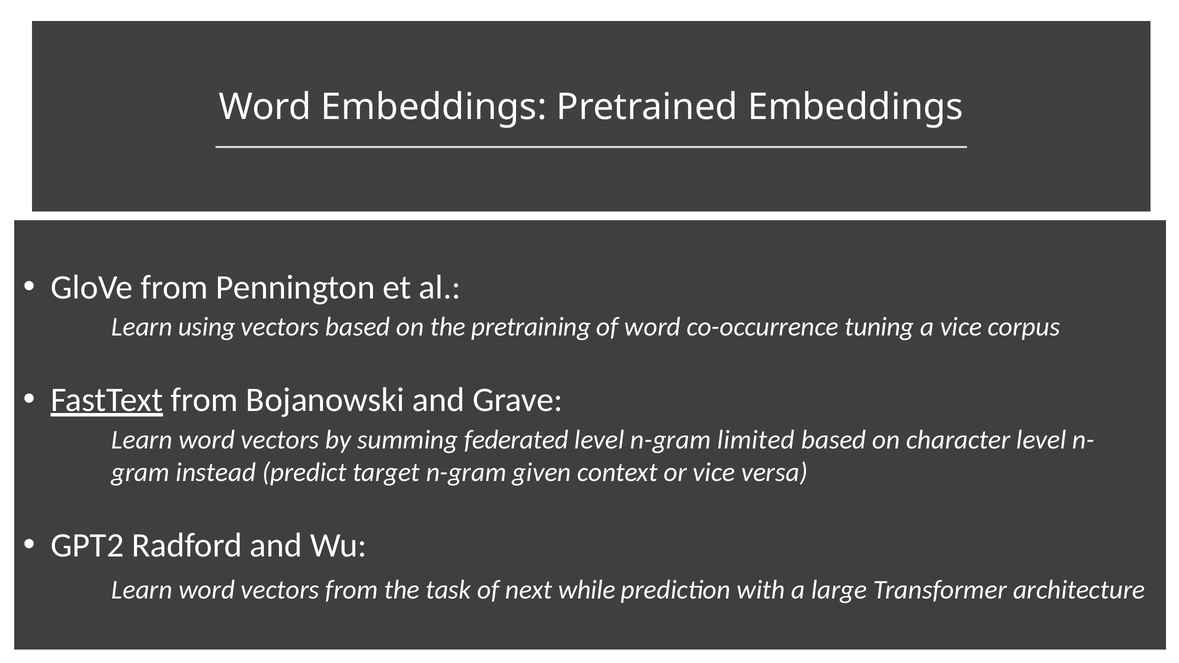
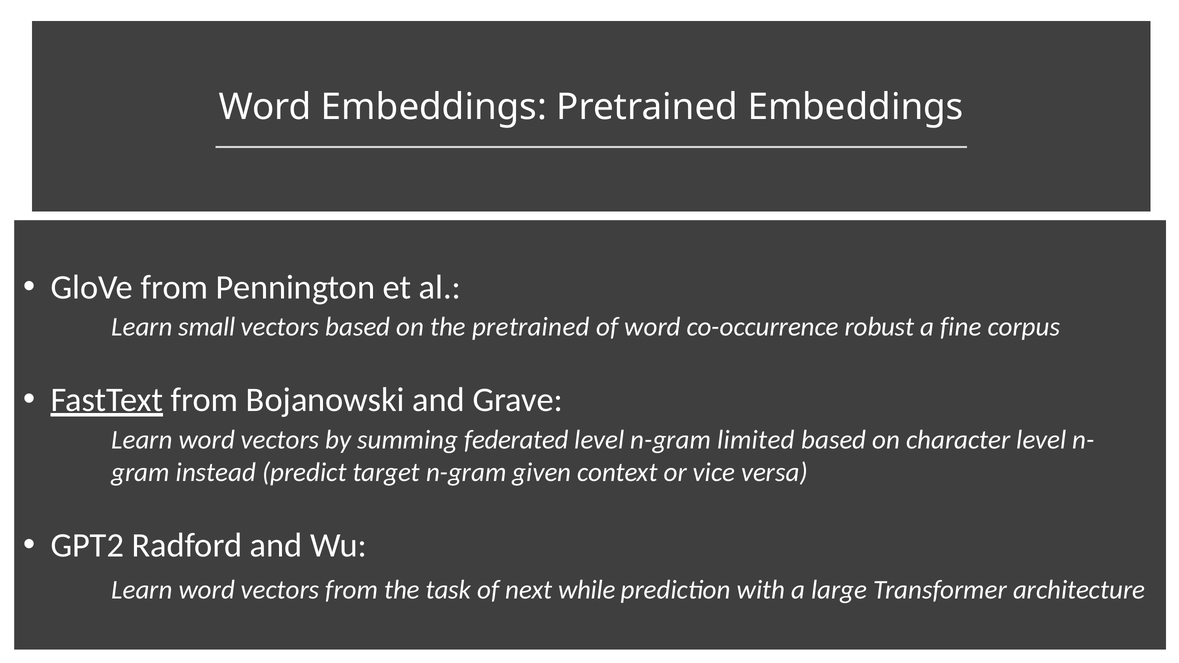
using: using -> small
the pretraining: pretraining -> pretrained
tuning: tuning -> robust
a vice: vice -> fine
